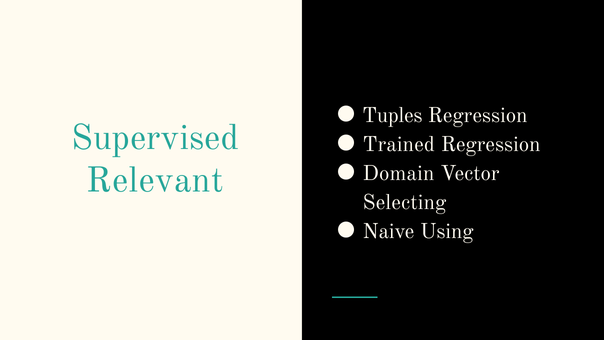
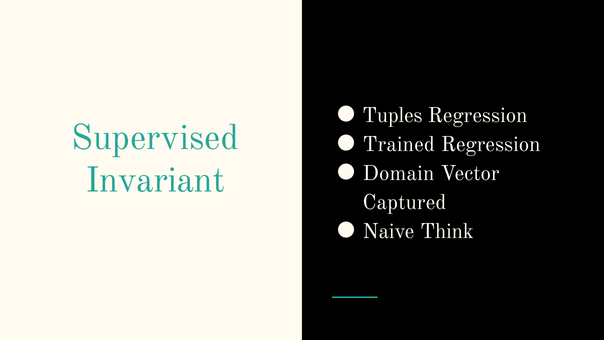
Relevant: Relevant -> Invariant
Selecting: Selecting -> Captured
Using: Using -> Think
